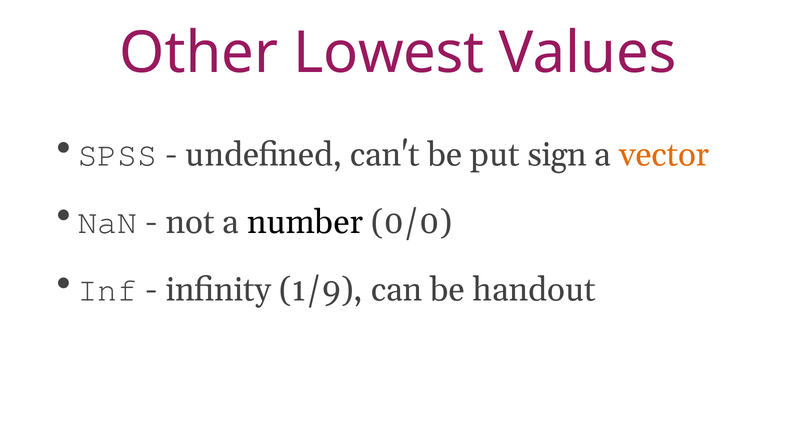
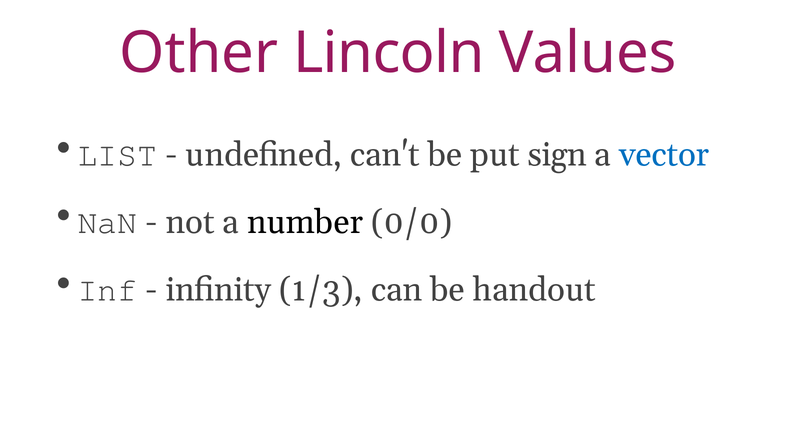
Lowest: Lowest -> Lincoln
SPSS: SPSS -> LIST
vector colour: orange -> blue
1/9: 1/9 -> 1/3
